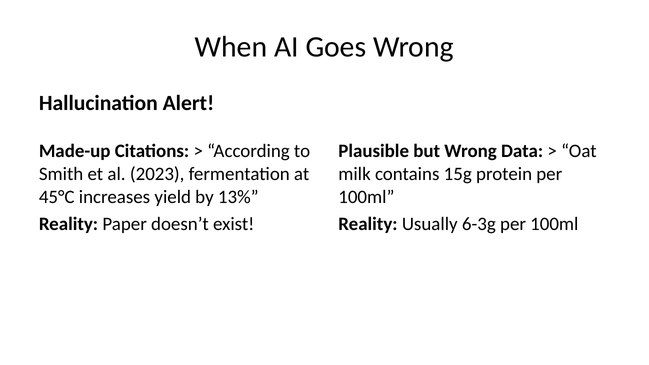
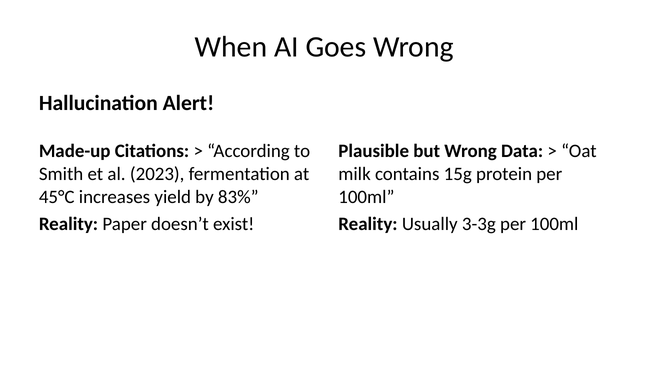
13%: 13% -> 83%
6-3g: 6-3g -> 3-3g
